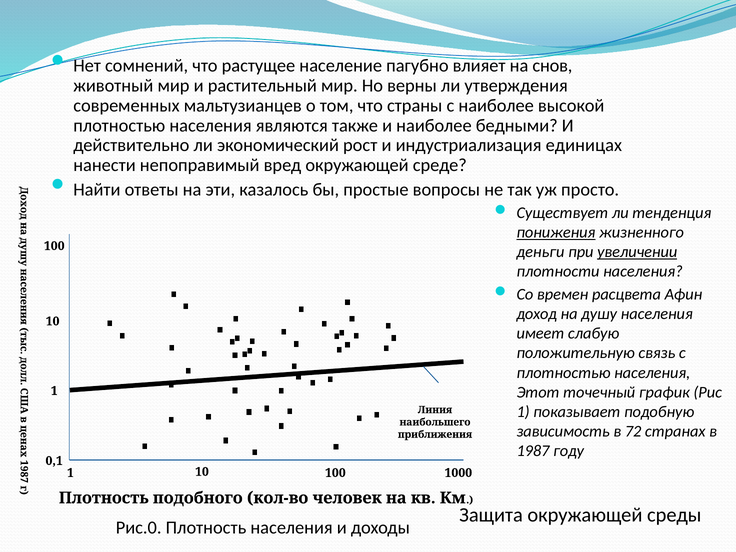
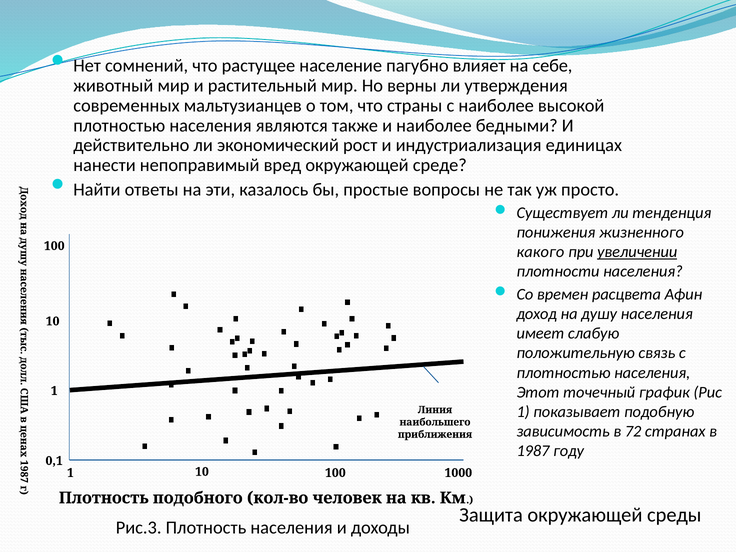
снов: снов -> себе
понижения underline: present -> none
деньги: деньги -> какого
Рис.0: Рис.0 -> Рис.3
